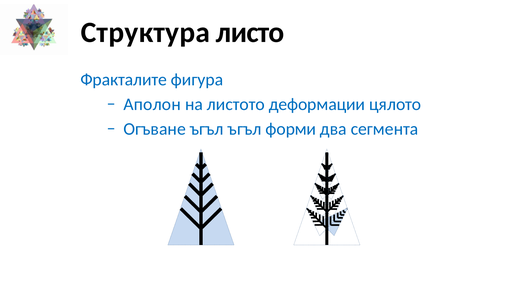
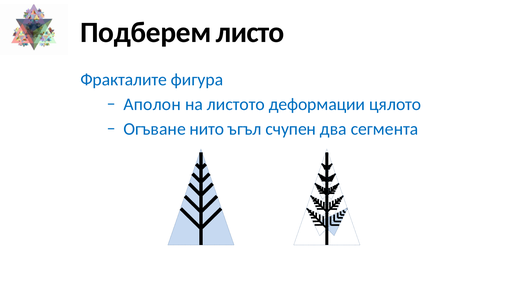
Структура: Структура -> Подберем
Огъване ъгъл: ъгъл -> нито
форми: форми -> счупен
